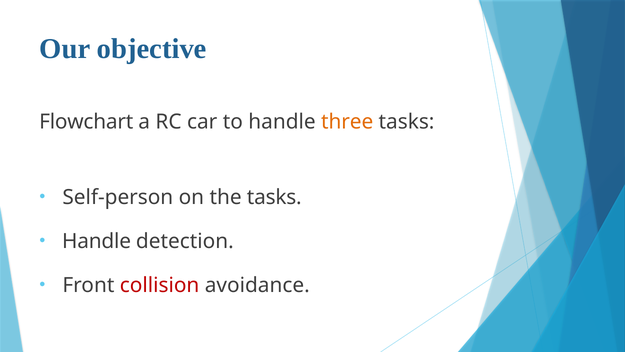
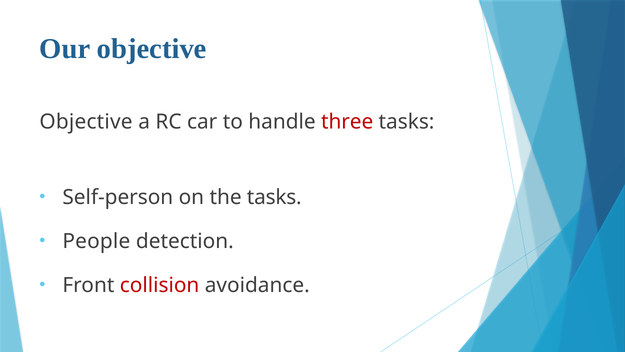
Flowchart at (86, 122): Flowchart -> Objective
three colour: orange -> red
Handle at (97, 241): Handle -> People
